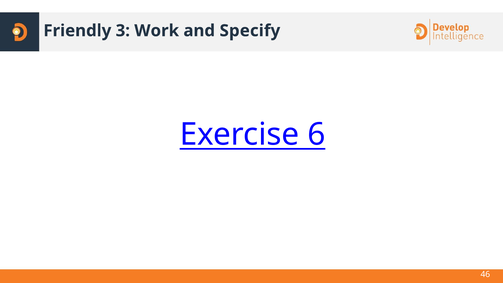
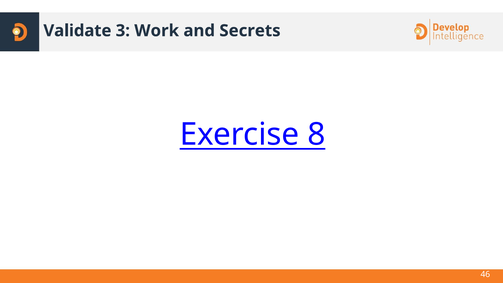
Friendly: Friendly -> Validate
Specify: Specify -> Secrets
6: 6 -> 8
